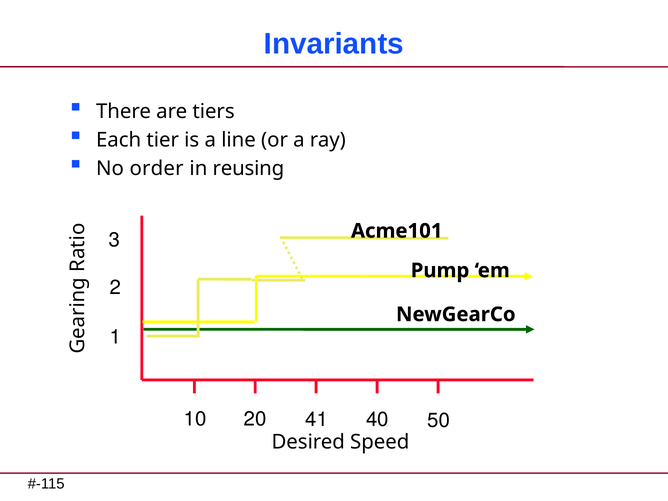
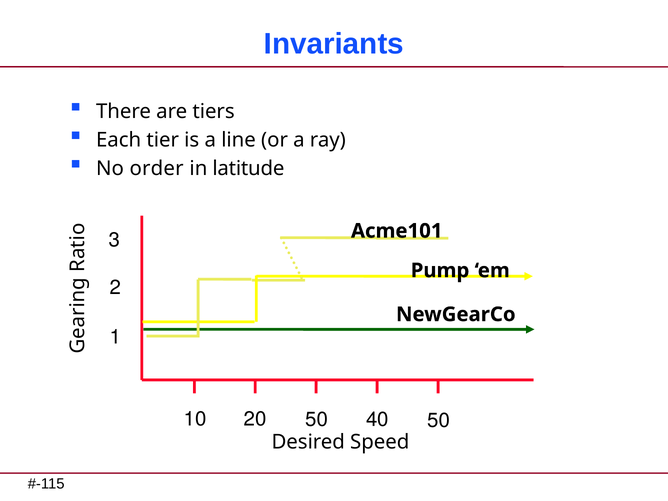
reusing: reusing -> latitude
20 41: 41 -> 50
